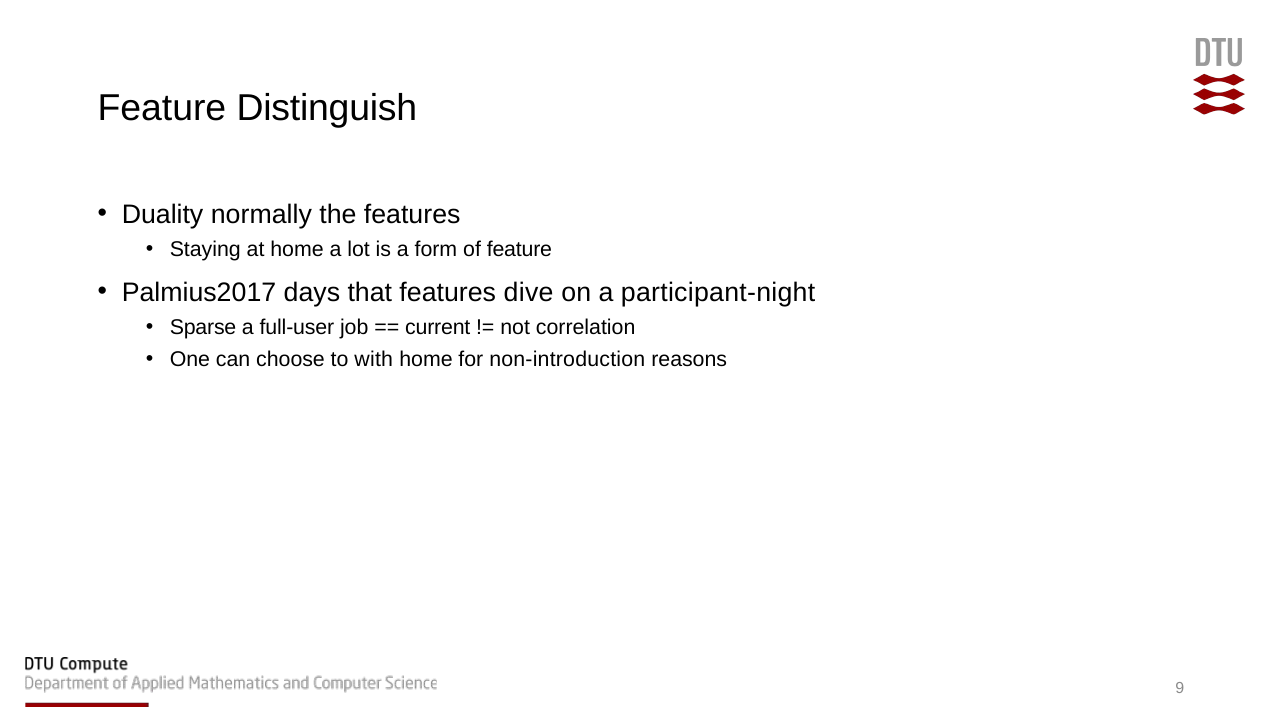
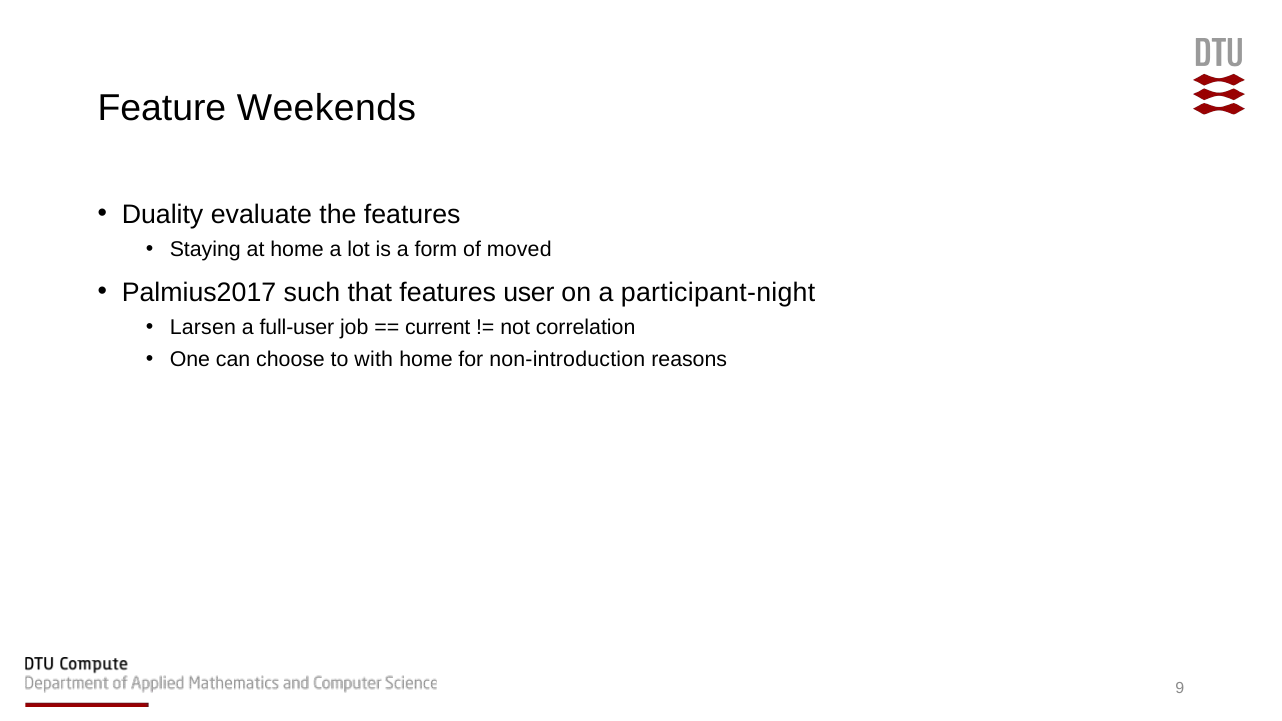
Distinguish: Distinguish -> Weekends
normally: normally -> evaluate
of feature: feature -> moved
days: days -> such
dive: dive -> user
Sparse: Sparse -> Larsen
